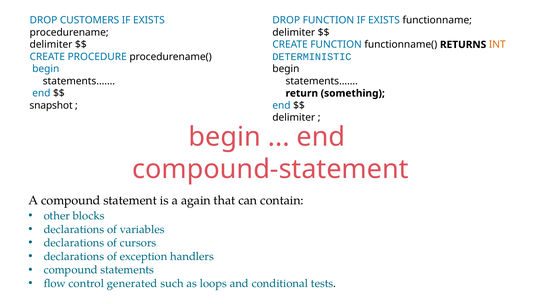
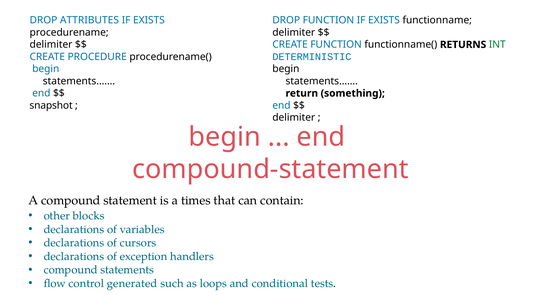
CUSTOMERS: CUSTOMERS -> ATTRIBUTES
INT colour: orange -> green
again: again -> times
